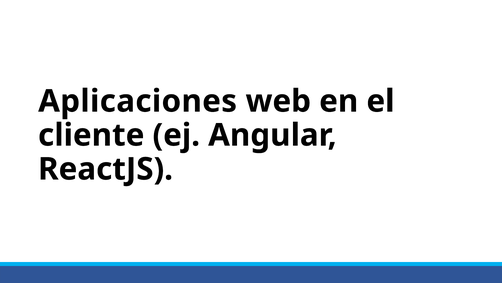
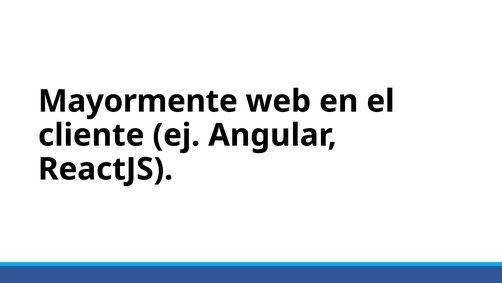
Aplicaciones: Aplicaciones -> Mayormente
